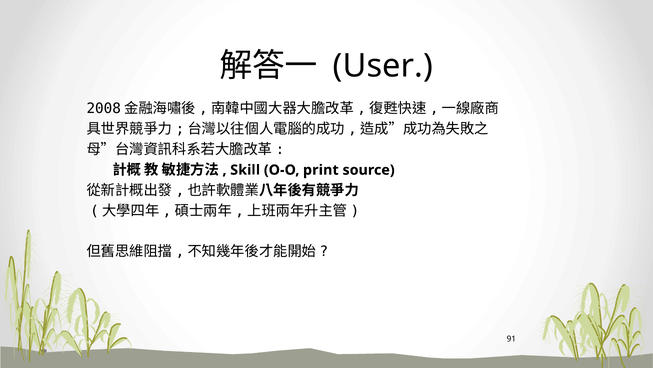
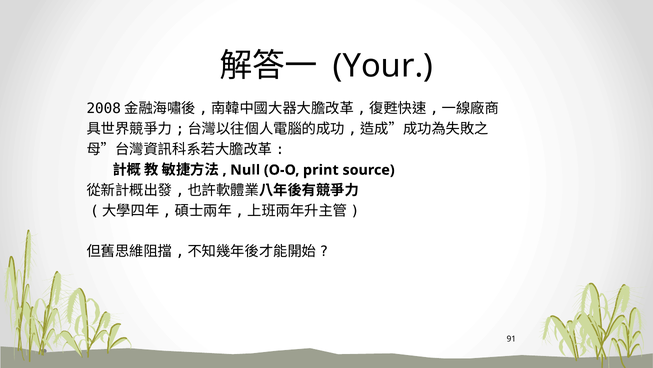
User: User -> Your
Skill: Skill -> Null
